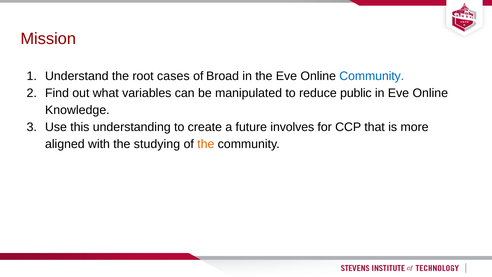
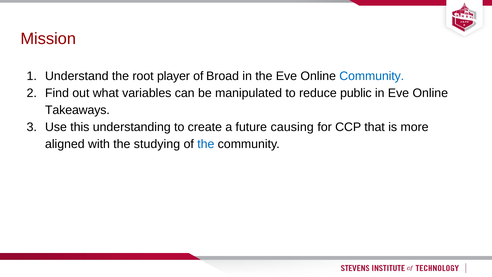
cases: cases -> player
Knowledge: Knowledge -> Takeaways
involves: involves -> causing
the at (206, 144) colour: orange -> blue
